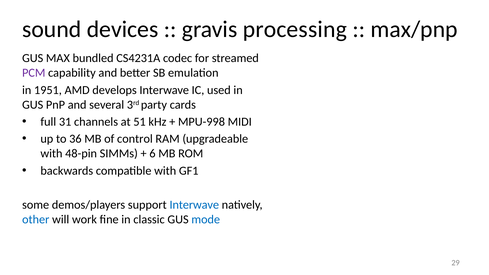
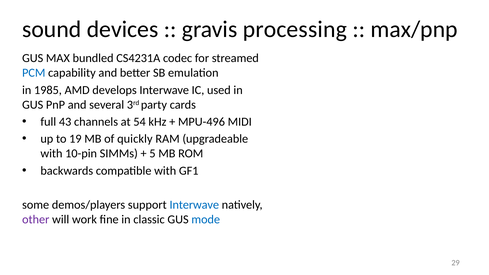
PCM colour: purple -> blue
1951: 1951 -> 1985
31: 31 -> 43
51: 51 -> 54
MPU-998: MPU-998 -> MPU-496
36: 36 -> 19
control: control -> quickly
48-pin: 48-pin -> 10-pin
6: 6 -> 5
other colour: blue -> purple
